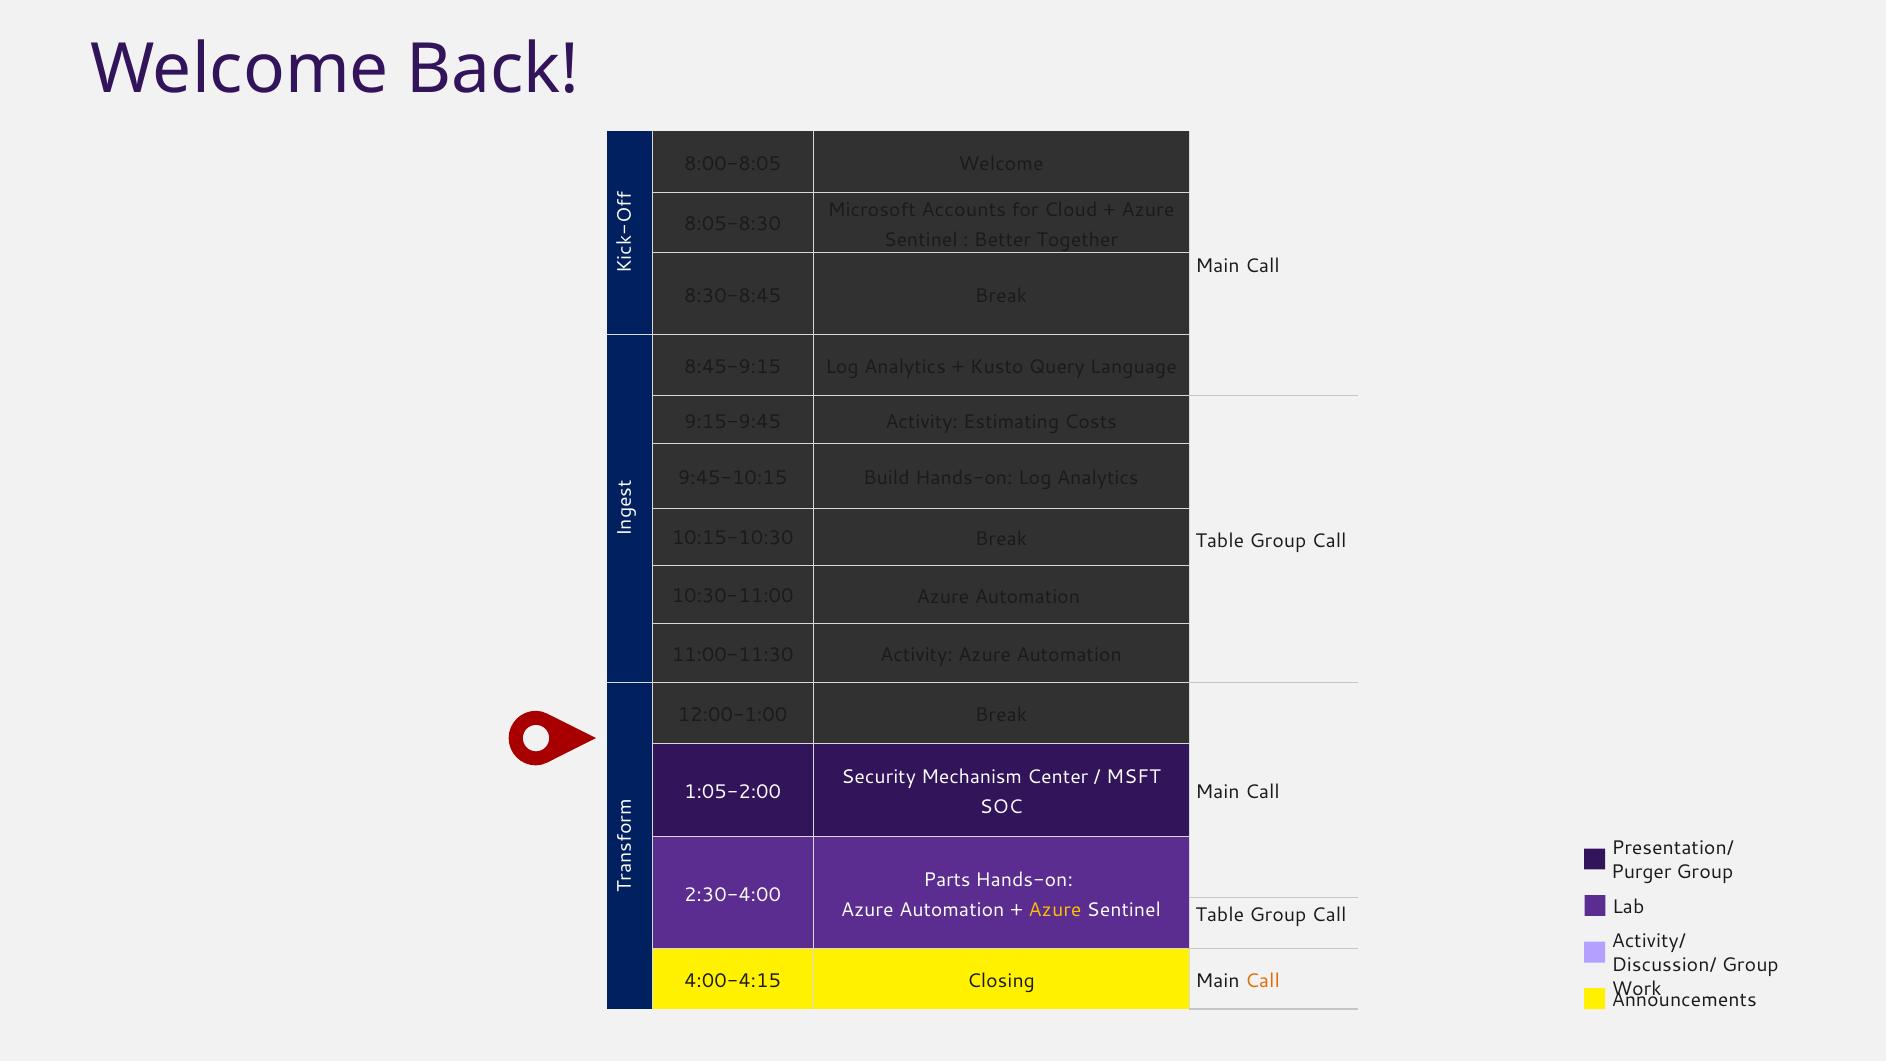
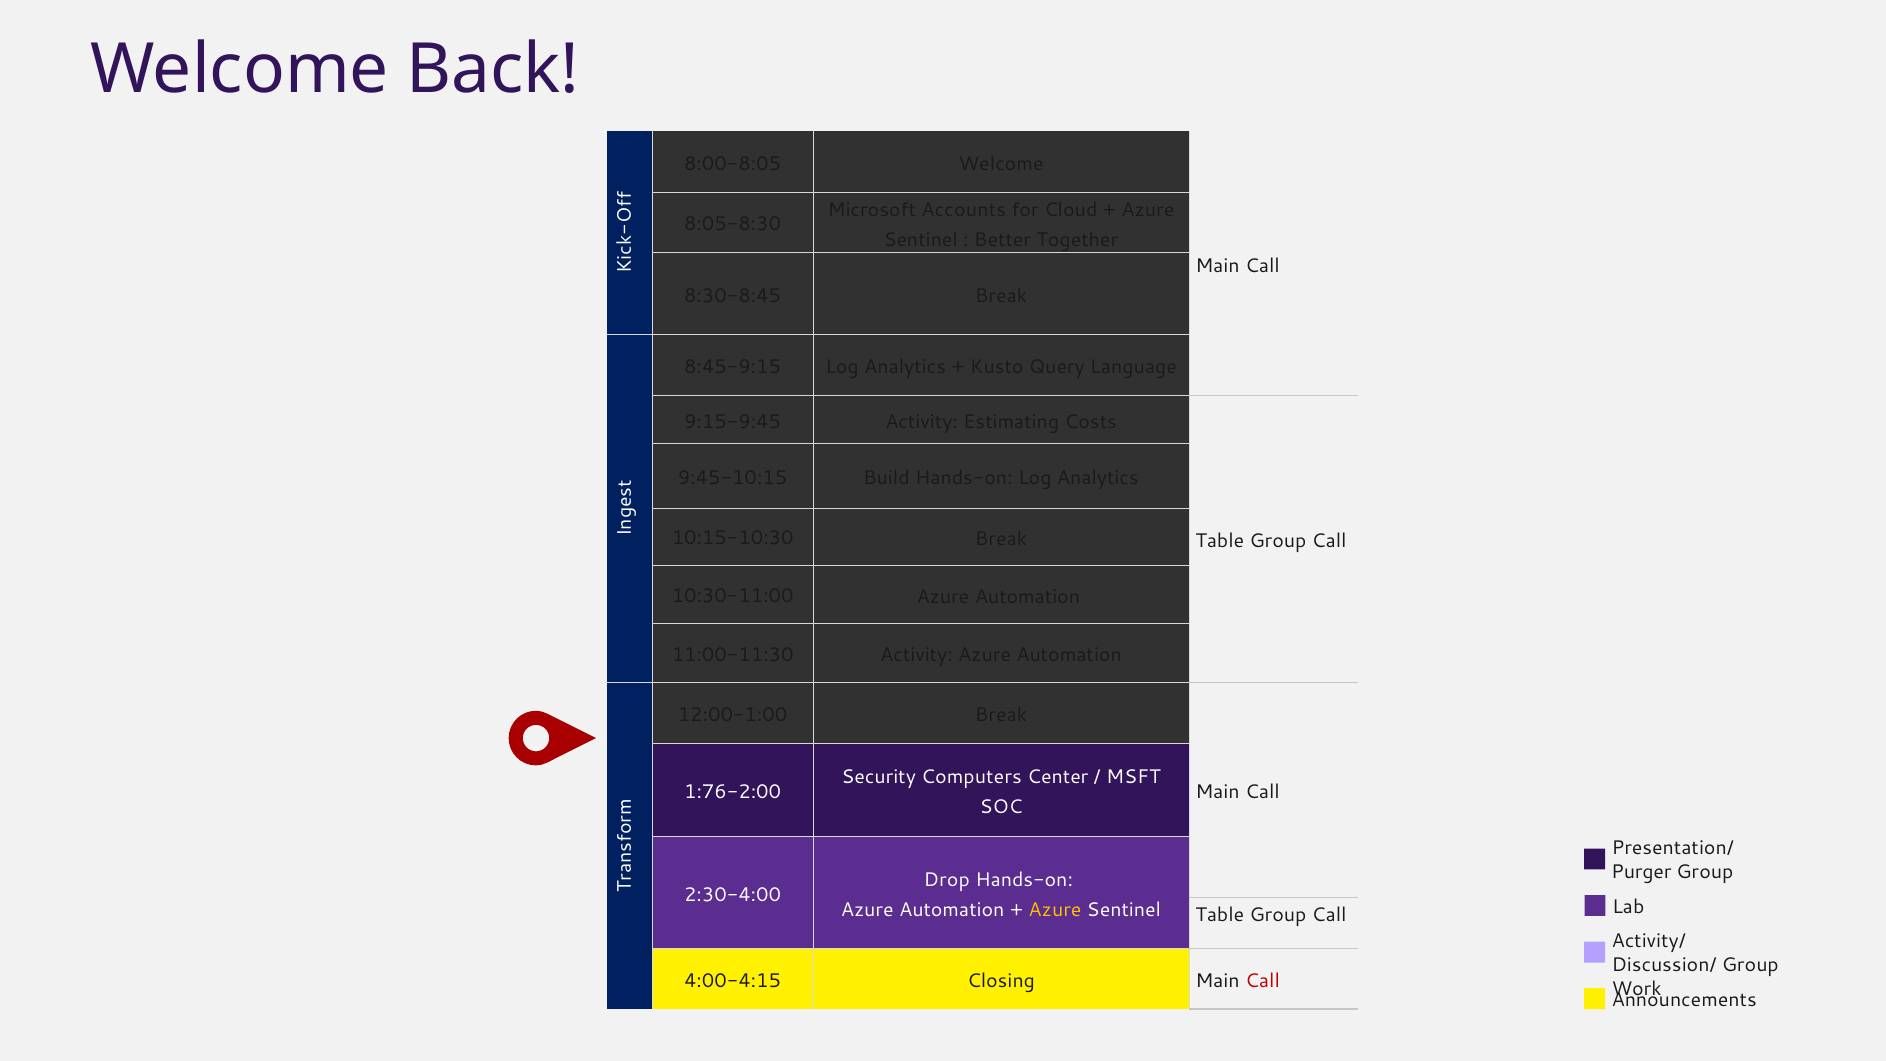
Mechanism: Mechanism -> Computers
1:05-2:00: 1:05-2:00 -> 1:76-2:00
Parts: Parts -> Drop
Call at (1262, 981) colour: orange -> red
